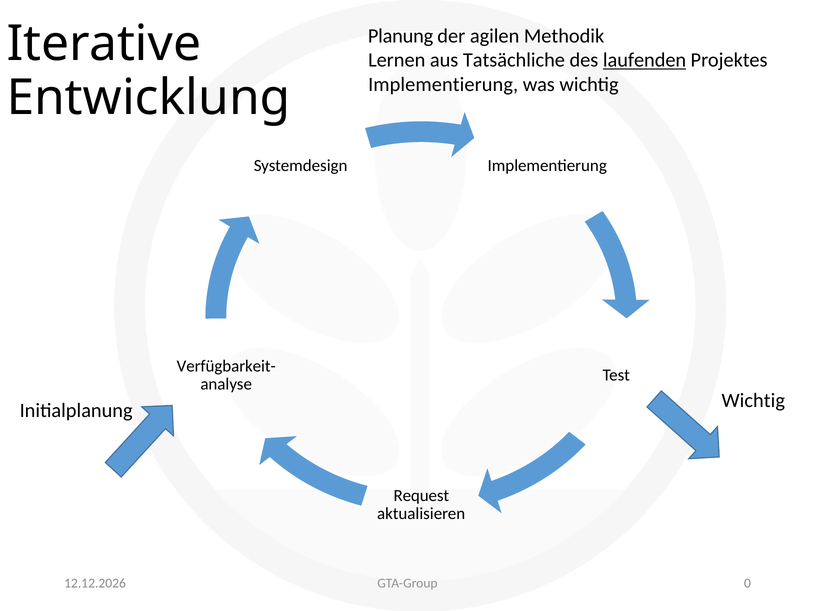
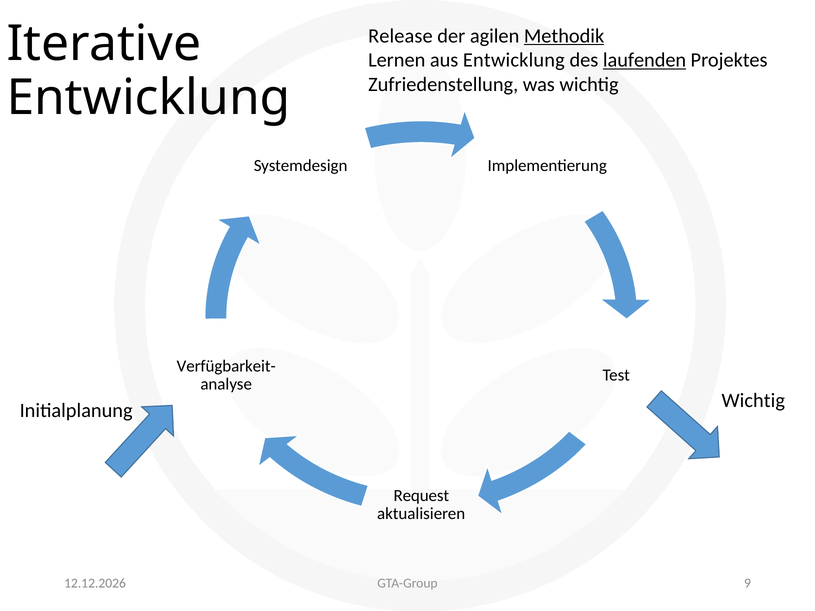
Planung: Planung -> Release
Methodik underline: none -> present
aus Tatsächliche: Tatsächliche -> Entwicklung
Implementierung at (443, 85): Implementierung -> Zufriedenstellung
0: 0 -> 9
